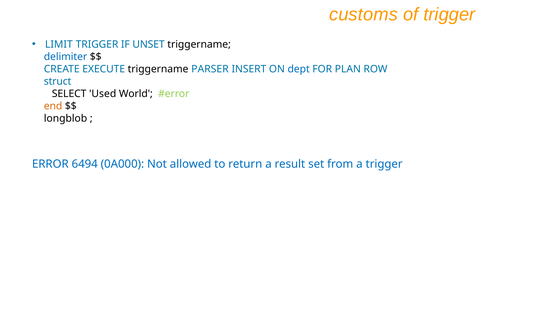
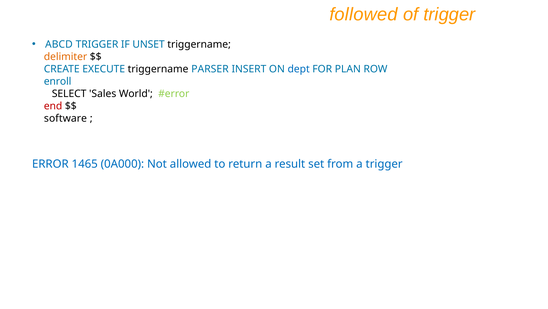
customs: customs -> followed
LIMIT: LIMIT -> ABCD
delimiter colour: blue -> orange
struct: struct -> enroll
Used: Used -> Sales
end colour: orange -> red
longblob: longblob -> software
6494: 6494 -> 1465
